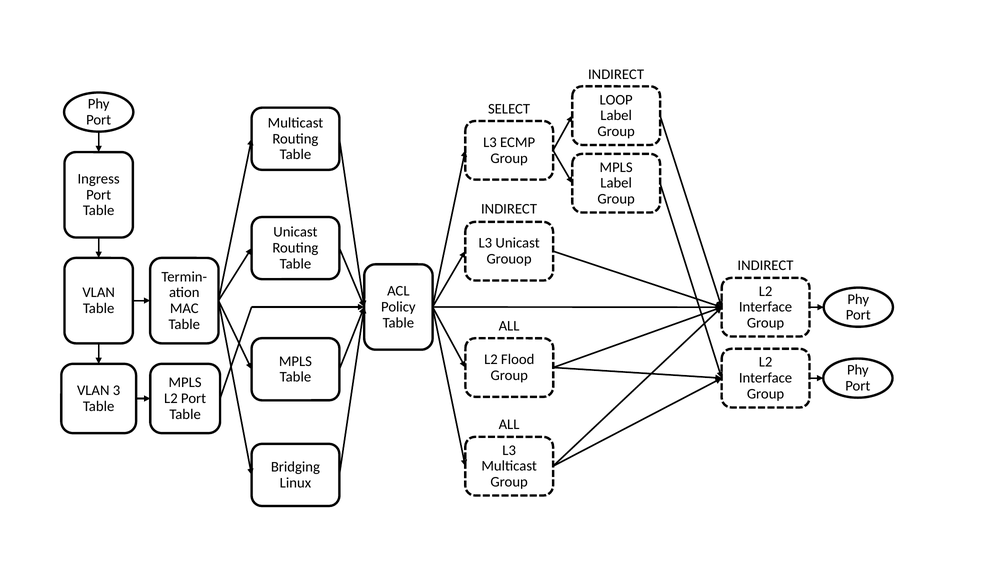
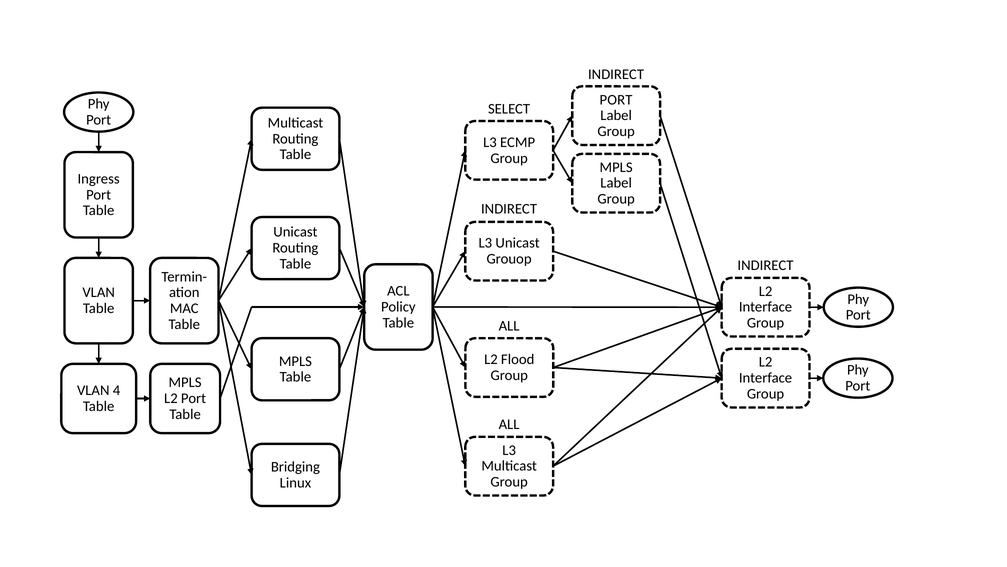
LOOP at (616, 100): LOOP -> PORT
3: 3 -> 4
